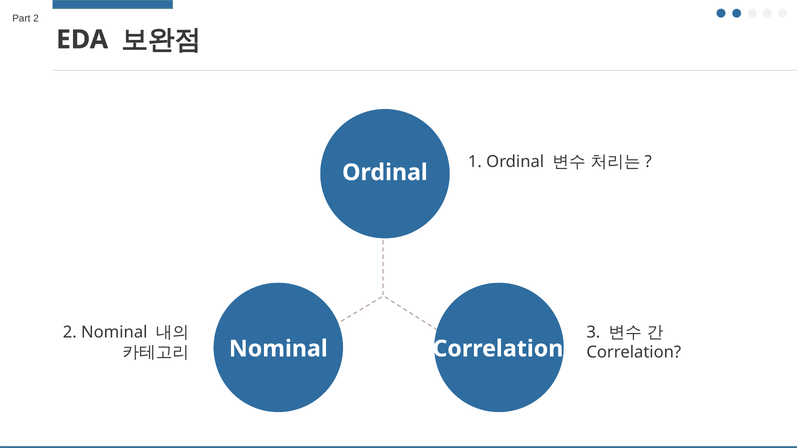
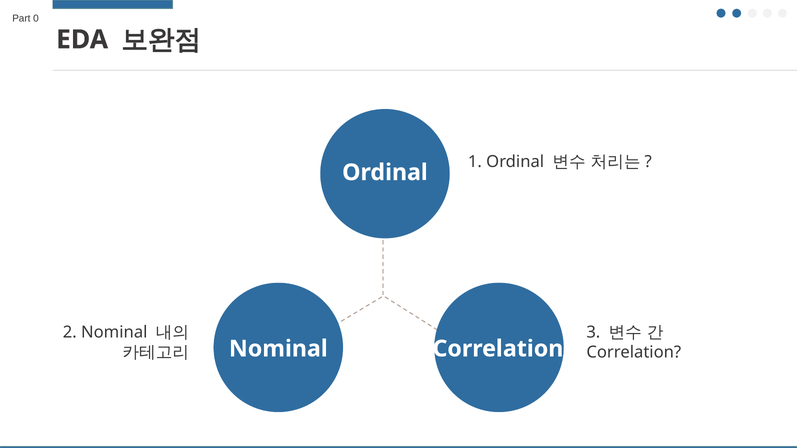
Part 2: 2 -> 0
